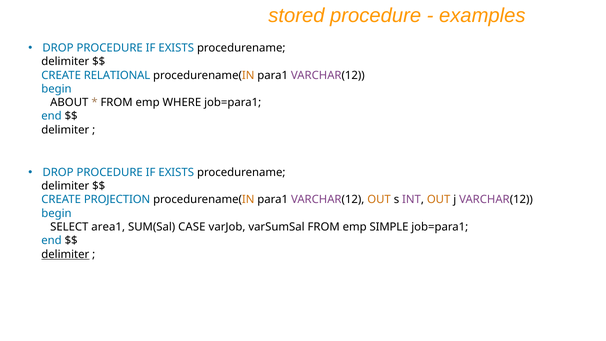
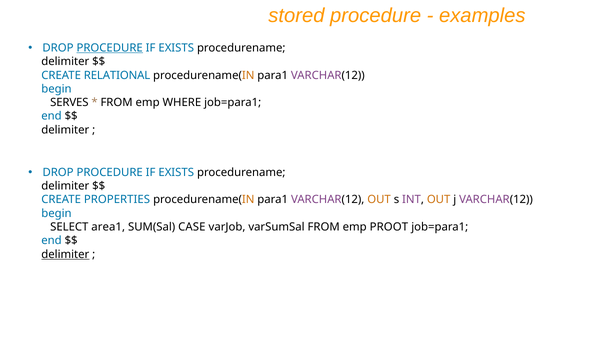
PROCEDURE at (110, 48) underline: none -> present
ABOUT: ABOUT -> SERVES
PROJECTION: PROJECTION -> PROPERTIES
SIMPLE: SIMPLE -> PROOT
